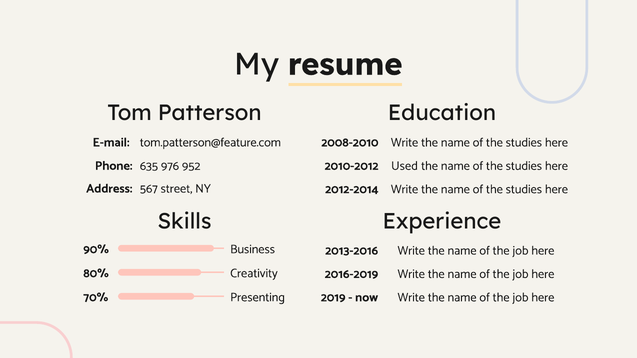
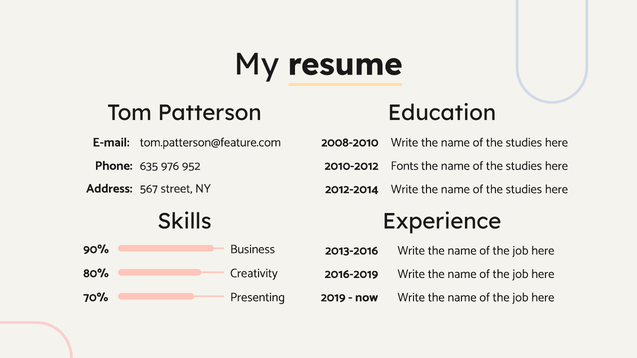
Used: Used -> Fonts
